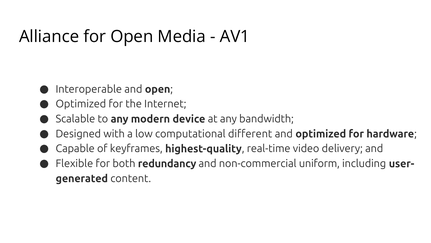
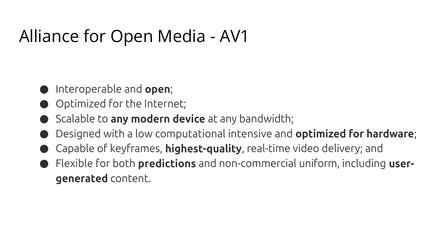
different: different -> intensive
redundancy: redundancy -> predictions
